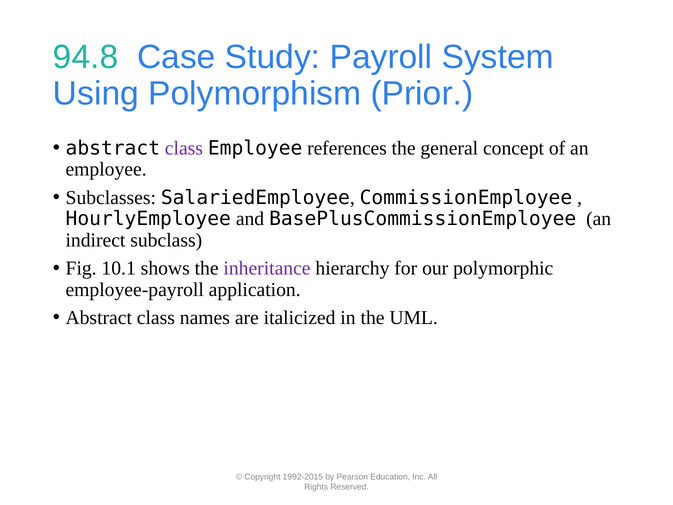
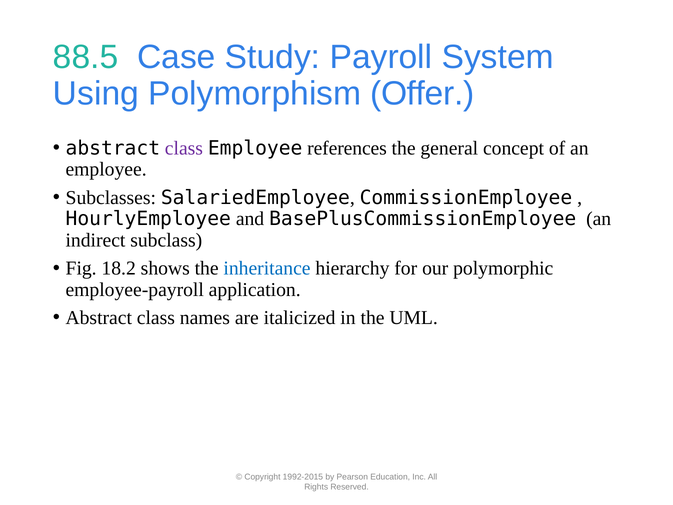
94.8: 94.8 -> 88.5
Prior: Prior -> Offer
10.1: 10.1 -> 18.2
inheritance colour: purple -> blue
